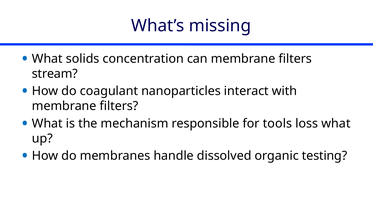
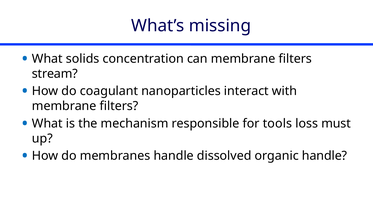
loss what: what -> must
organic testing: testing -> handle
